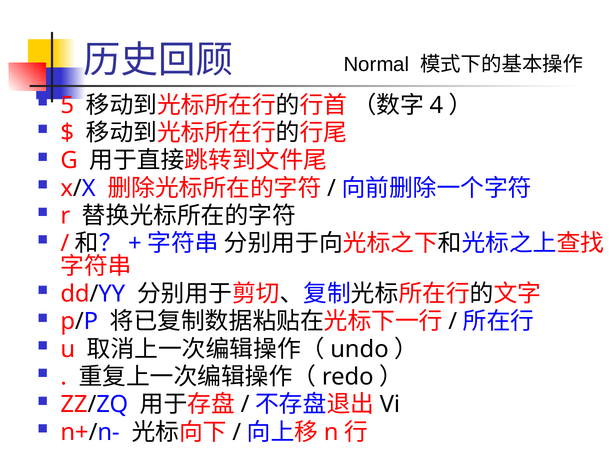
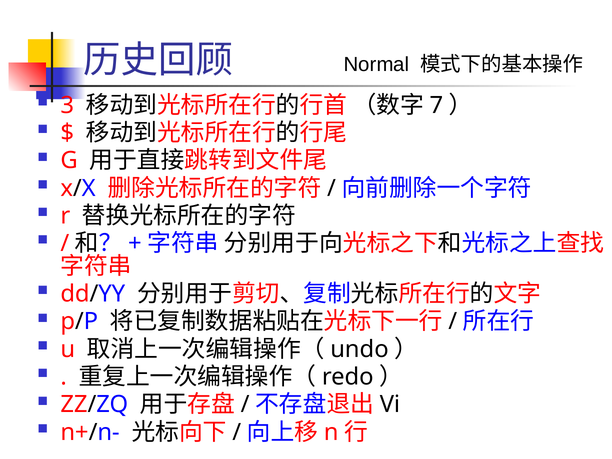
5: 5 -> 3
4: 4 -> 7
